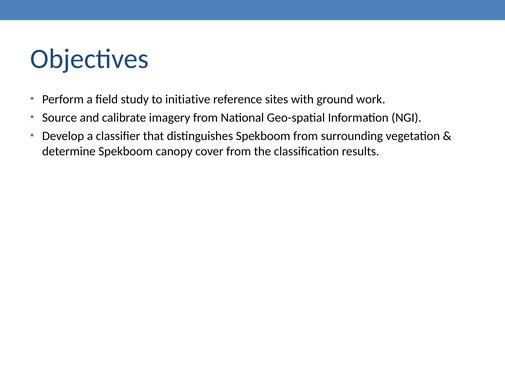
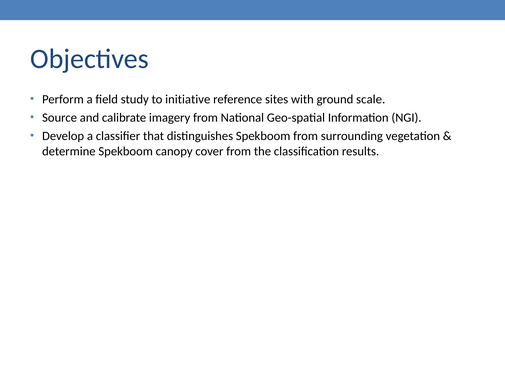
work: work -> scale
